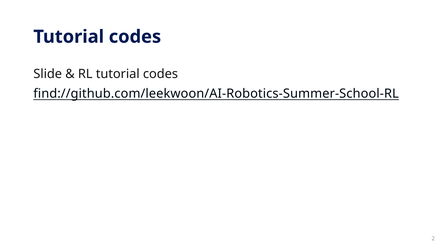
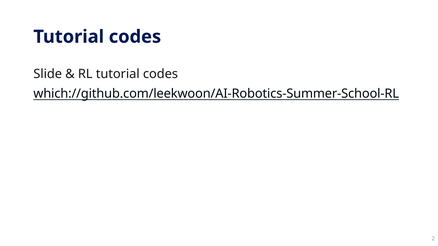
find://github.com/leekwoon/AI-Robotics-Summer-School-RL: find://github.com/leekwoon/AI-Robotics-Summer-School-RL -> which://github.com/leekwoon/AI-Robotics-Summer-School-RL
